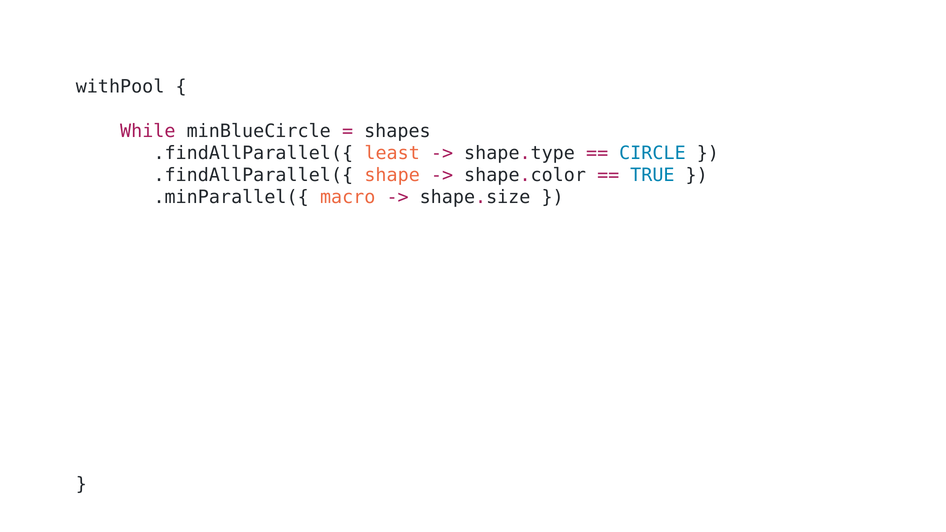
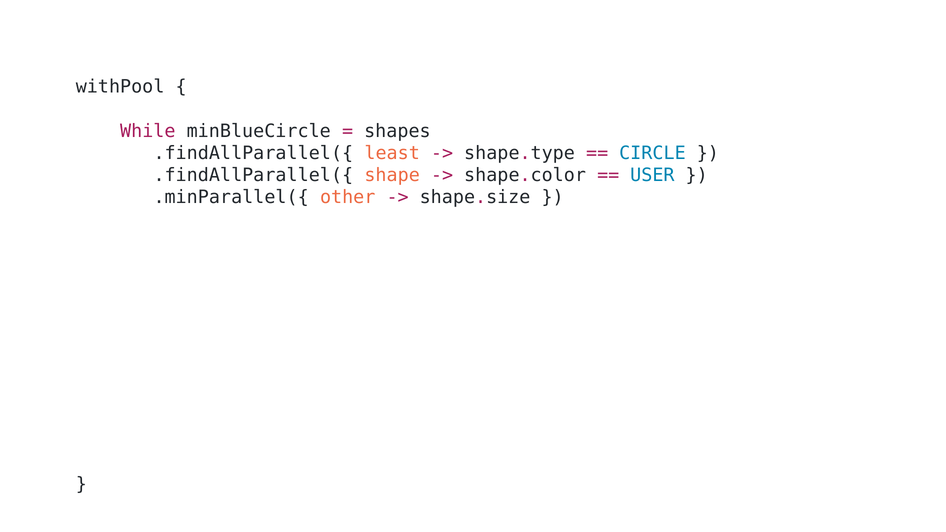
TRUE: TRUE -> USER
macro: macro -> other
